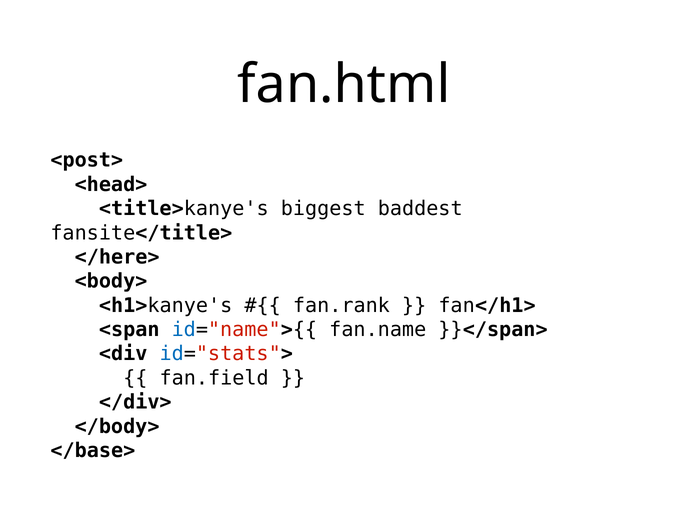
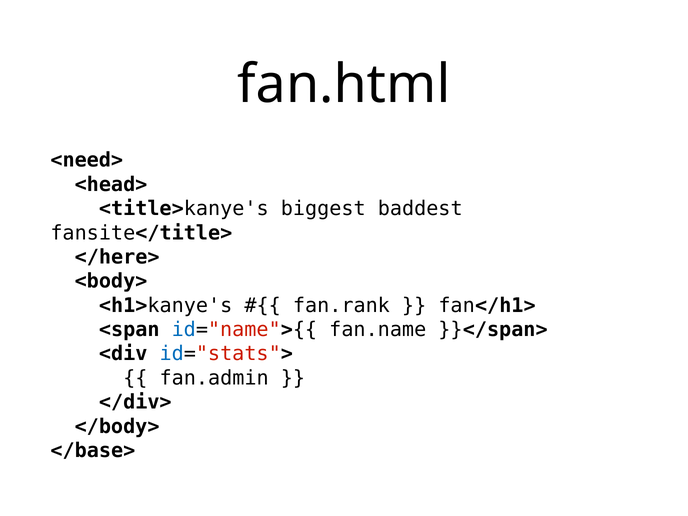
<post>: <post> -> <need>
fan.field: fan.field -> fan.admin
